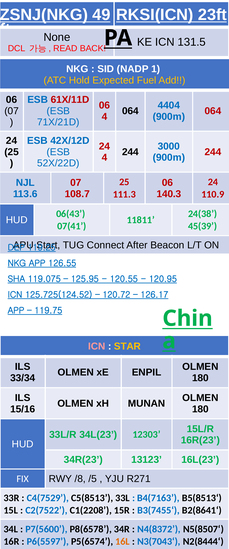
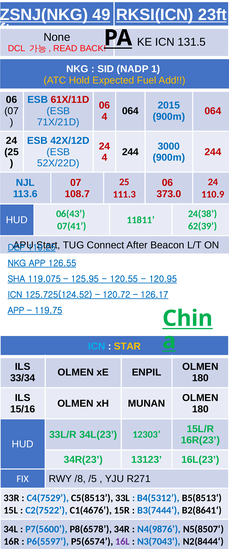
4404: 4404 -> 2015
140.3: 140.3 -> 373.0
45(39: 45(39 -> 62(39
ICN at (97, 346) colour: pink -> light blue
B4(7163: B4(7163 -> B4(5312
C1(2208: C1(2208 -> C1(4676
B3(7455‘: B3(7455‘ -> B3(7444‘
N4(8372: N4(8372 -> N4(9876
16L colour: orange -> purple
